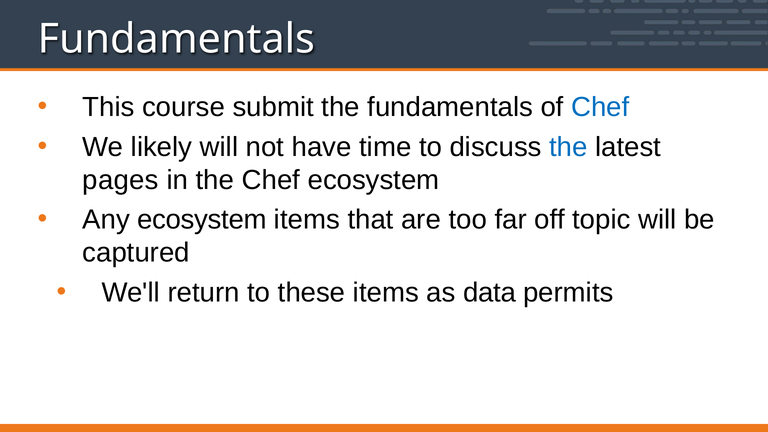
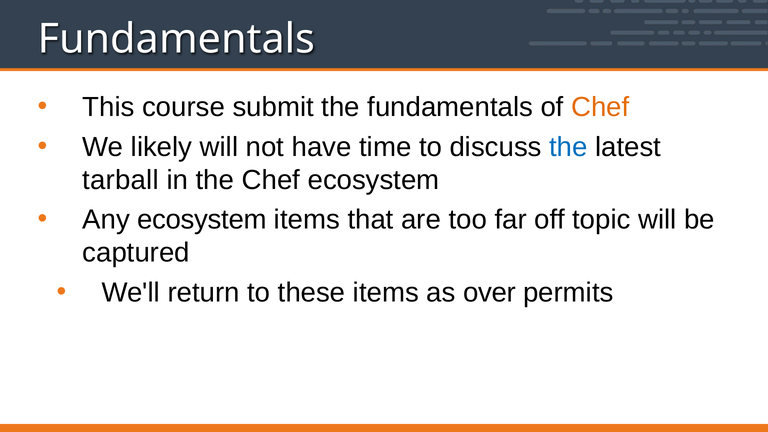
Chef at (600, 107) colour: blue -> orange
pages: pages -> tarball
data: data -> over
